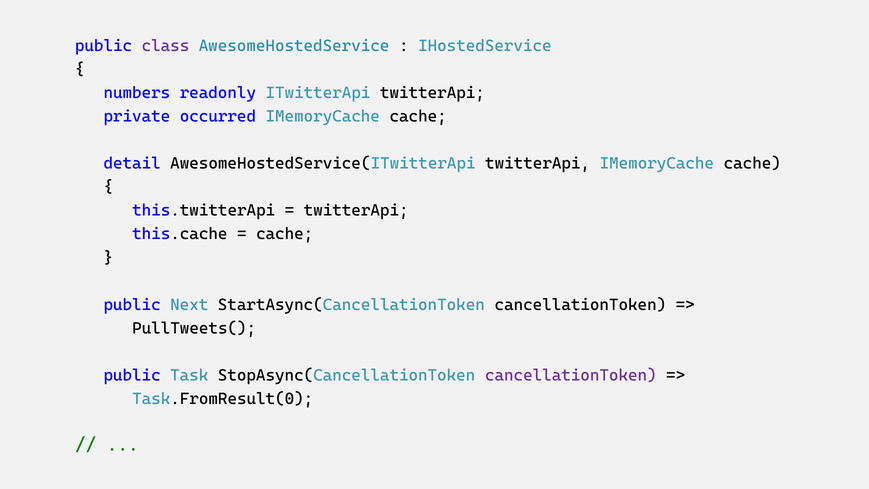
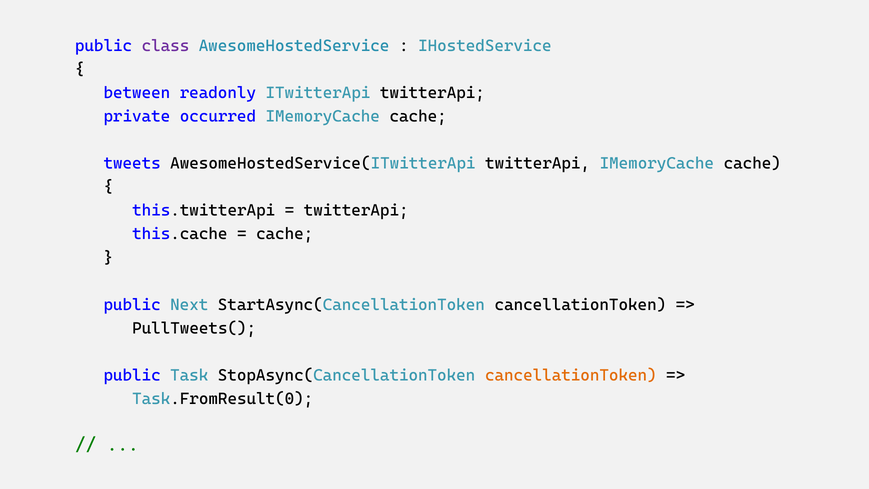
numbers: numbers -> between
detail: detail -> tweets
cancellationToken at (571, 375) colour: purple -> orange
